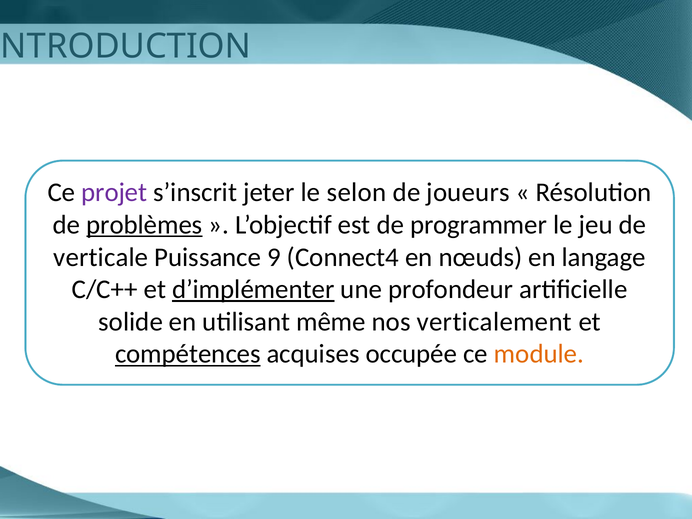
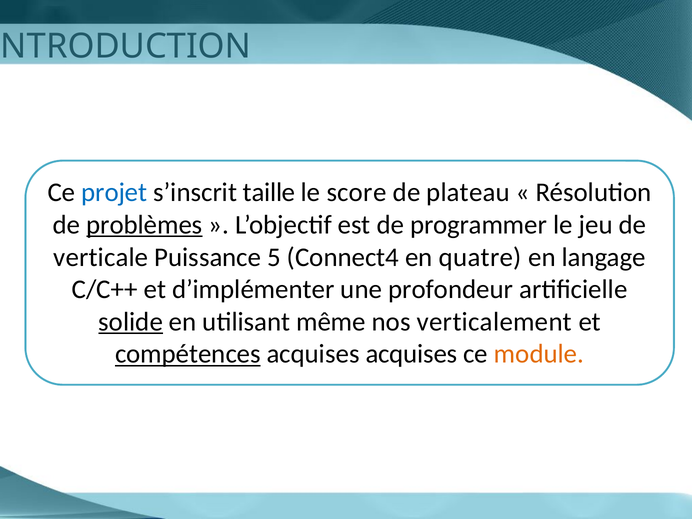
projet colour: purple -> blue
jeter: jeter -> taille
selon: selon -> score
joueurs: joueurs -> plateau
9: 9 -> 5
nœuds: nœuds -> quatre
d’implémenter underline: present -> none
solide underline: none -> present
acquises occupée: occupée -> acquises
